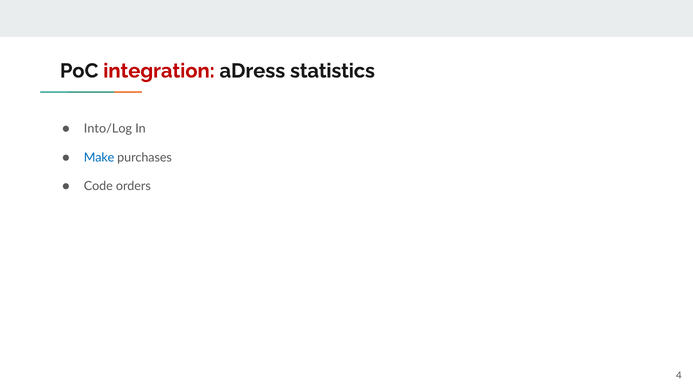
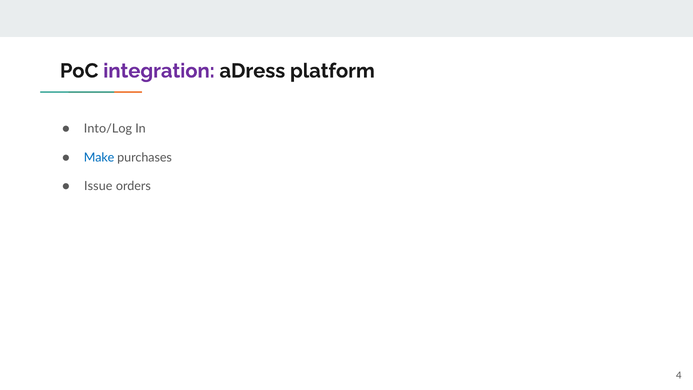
integration colour: red -> purple
statistics: statistics -> platform
Code: Code -> Issue
